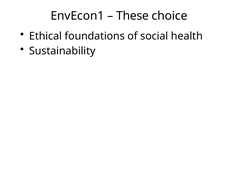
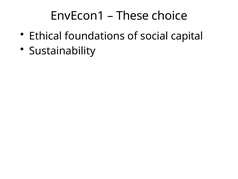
health: health -> capital
